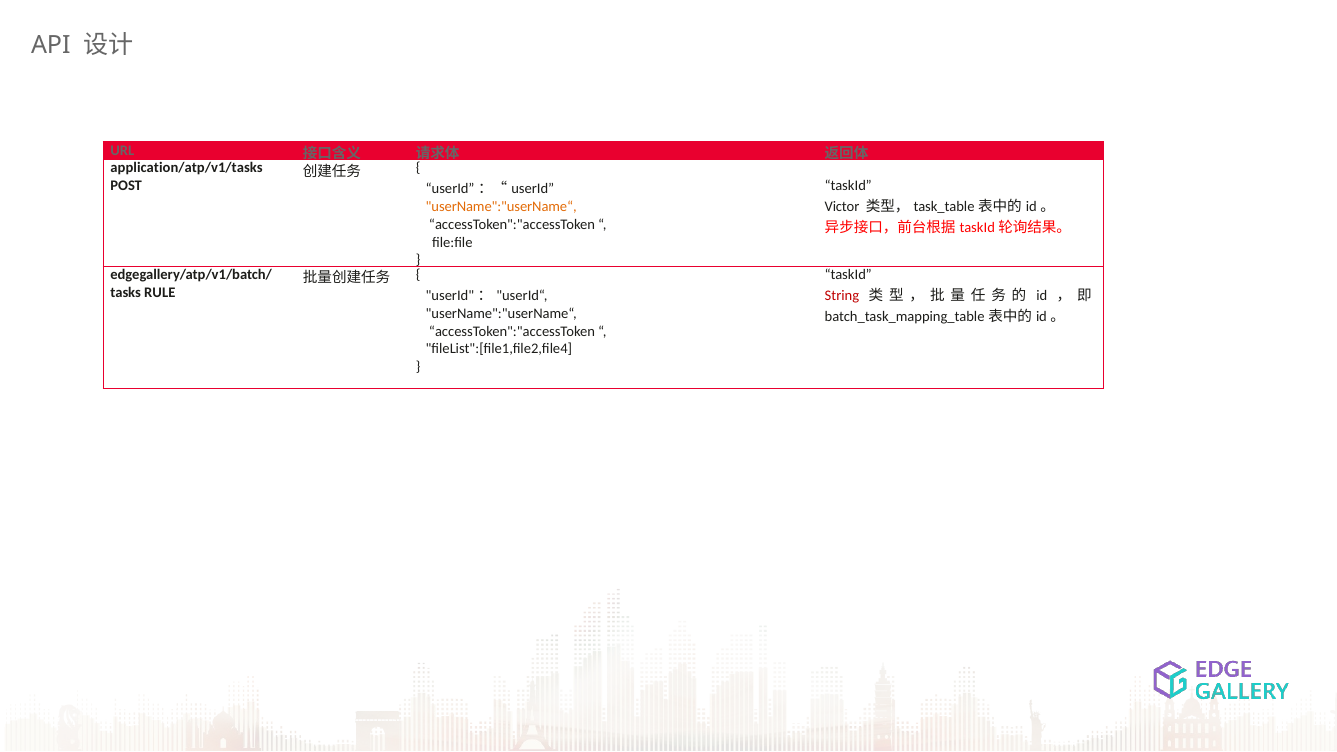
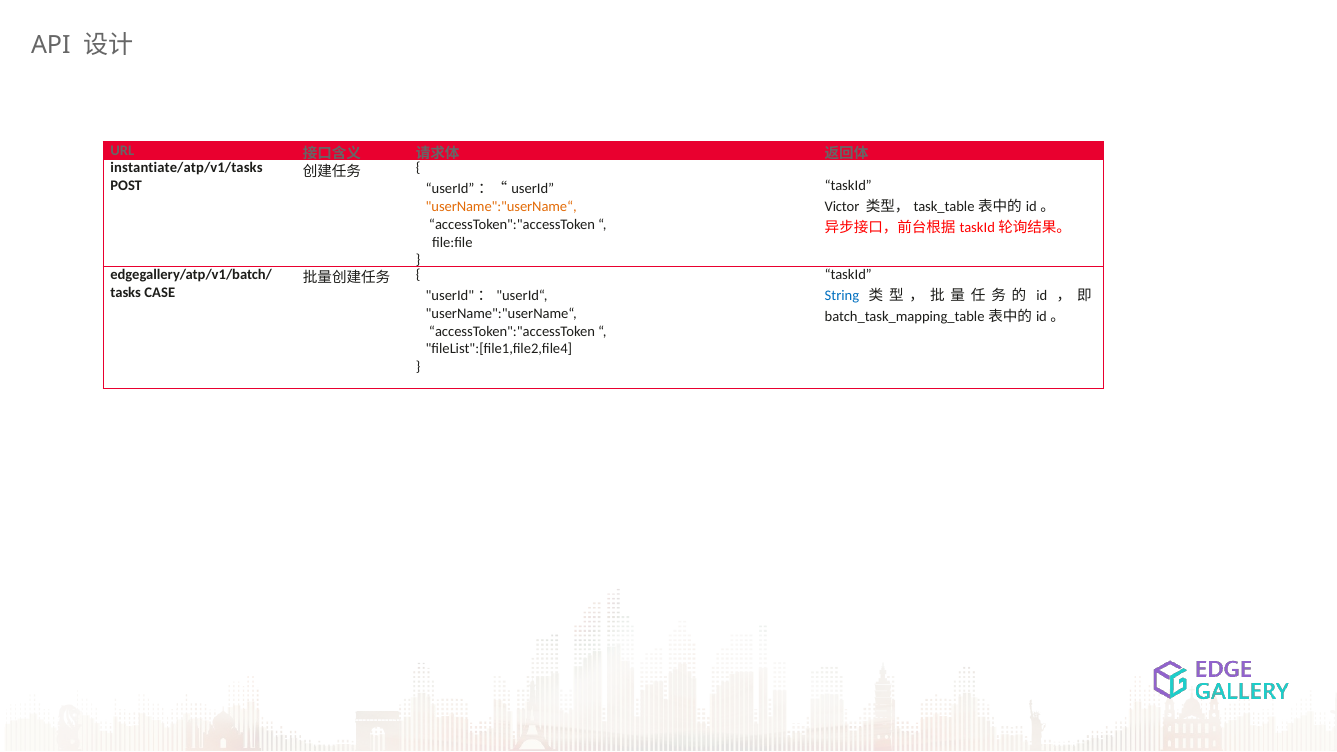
application/atp/v1/tasks: application/atp/v1/tasks -> instantiate/atp/v1/tasks
RULE: RULE -> CASE
String colour: red -> blue
